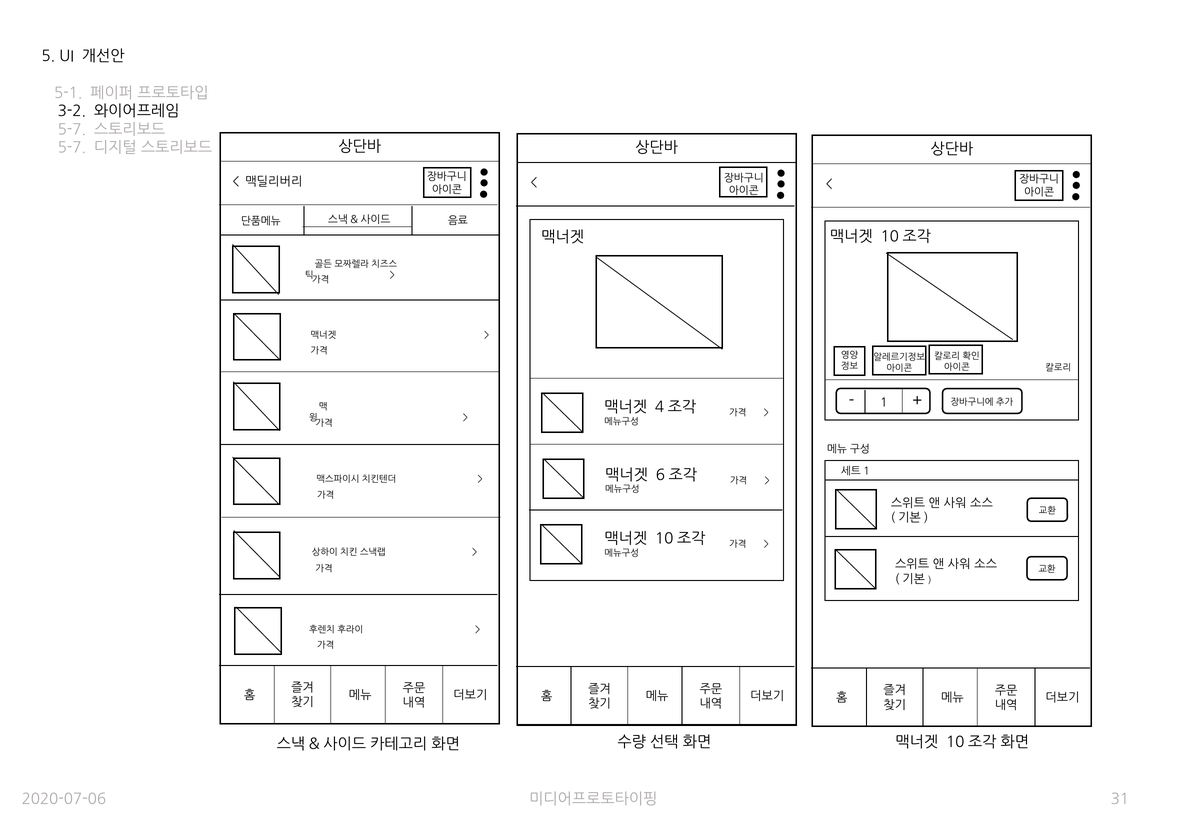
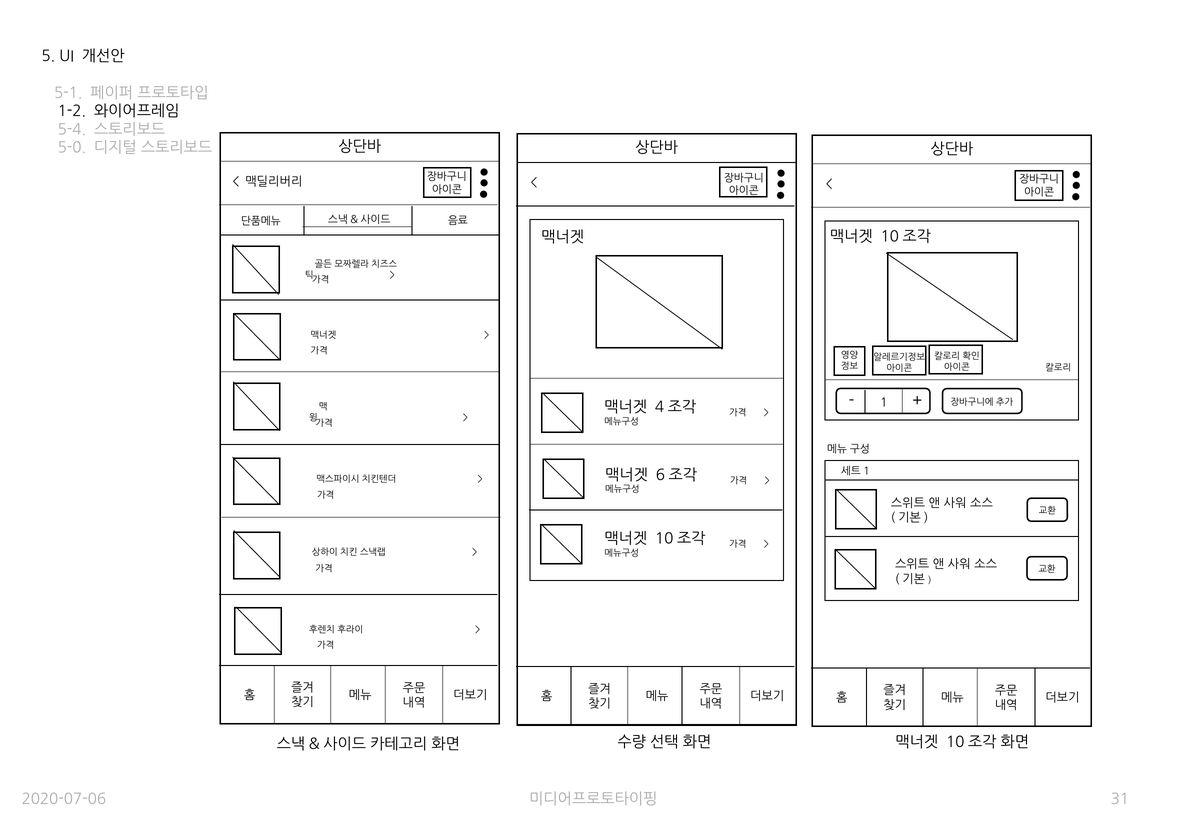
3-2: 3-2 -> 1-2
5-7 at (72, 130): 5-7 -> 5-4
5-7 at (72, 148): 5-7 -> 5-0
